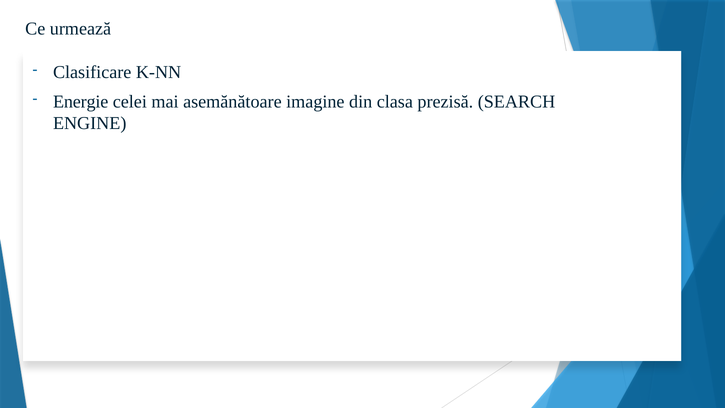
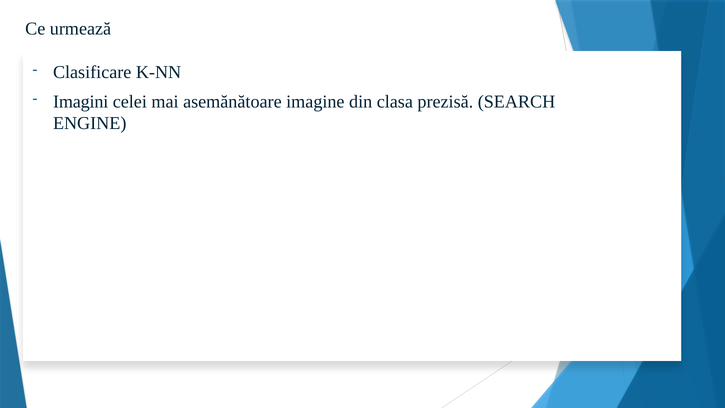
Energie: Energie -> Imagini
